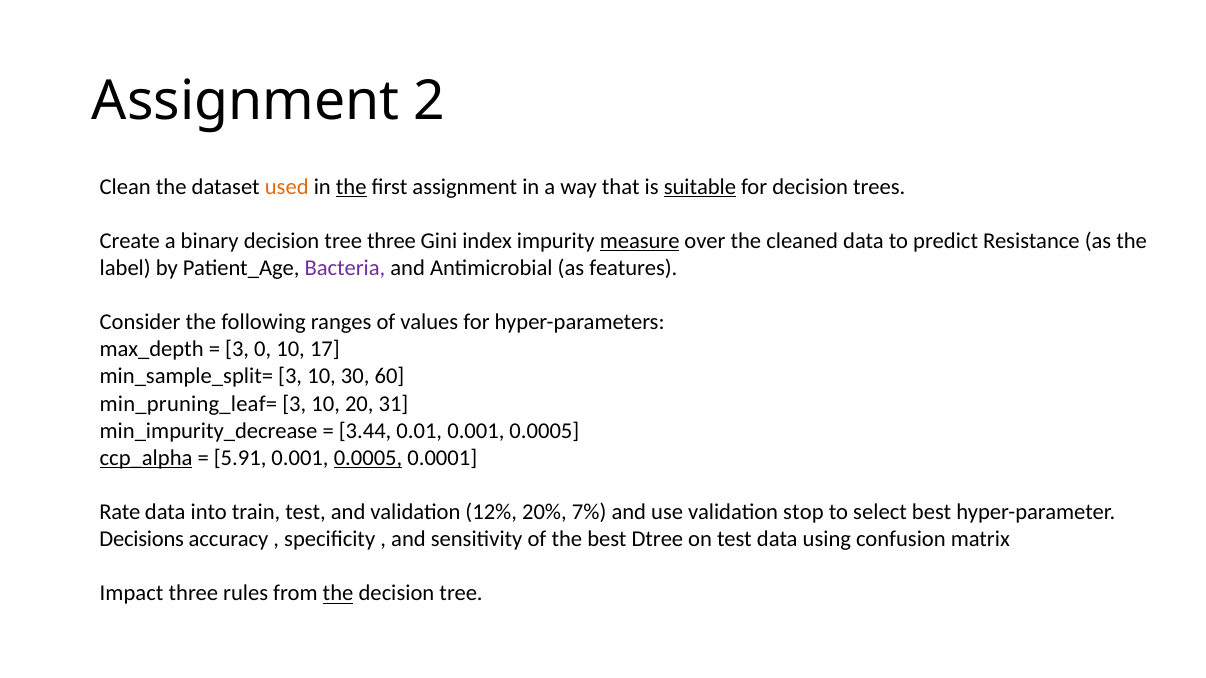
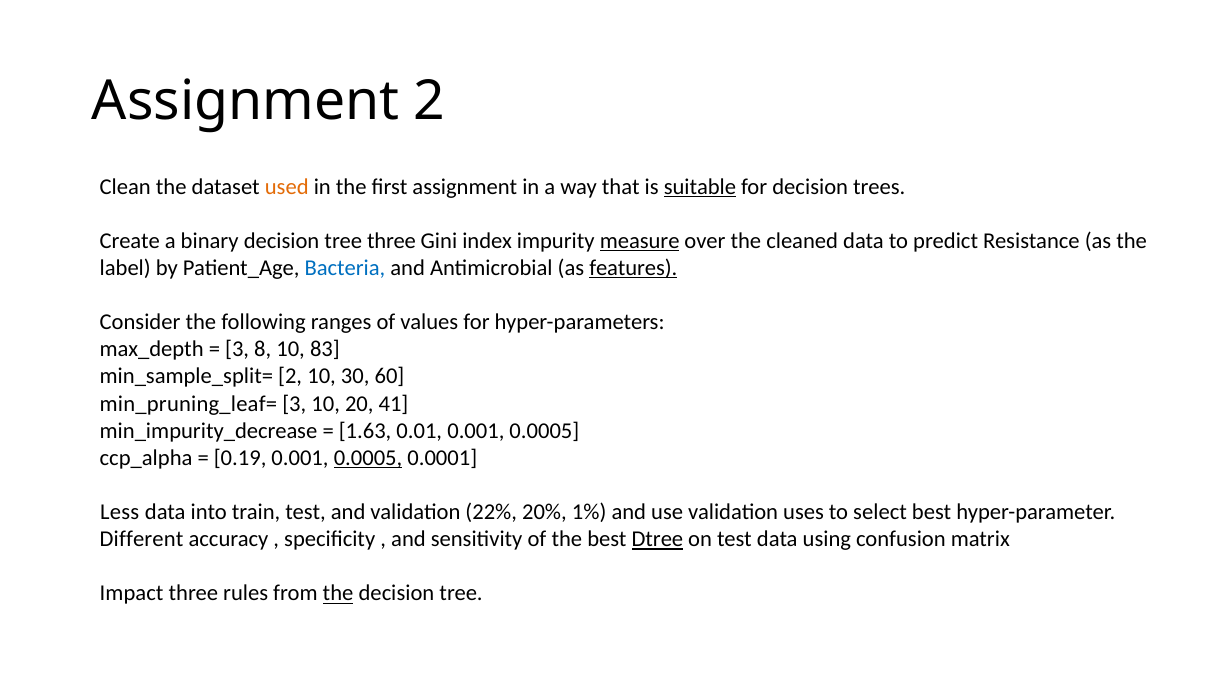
the at (351, 187) underline: present -> none
Bacteria colour: purple -> blue
features underline: none -> present
0: 0 -> 8
17: 17 -> 83
min_sample_split= 3: 3 -> 2
31: 31 -> 41
3.44: 3.44 -> 1.63
ccp_alpha underline: present -> none
5.91: 5.91 -> 0.19
Rate: Rate -> Less
12%: 12% -> 22%
7%: 7% -> 1%
stop: stop -> uses
Decisions: Decisions -> Different
Dtree underline: none -> present
